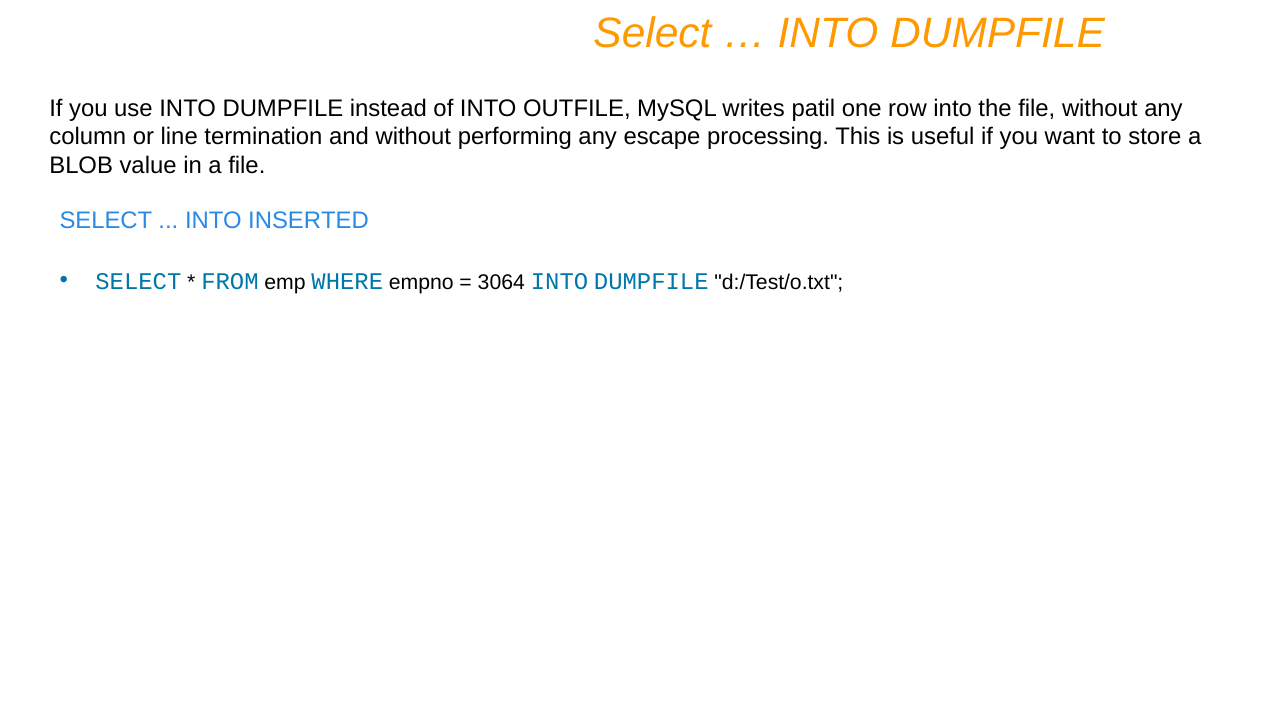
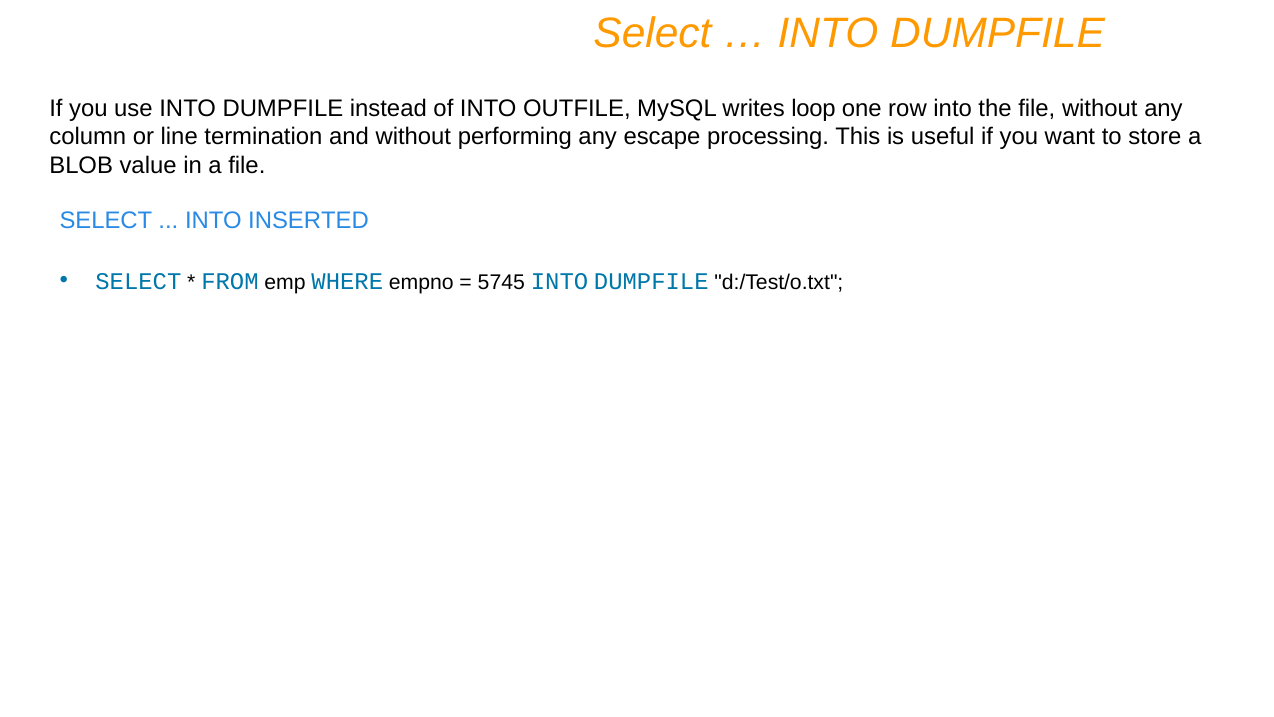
patil: patil -> loop
3064: 3064 -> 5745
